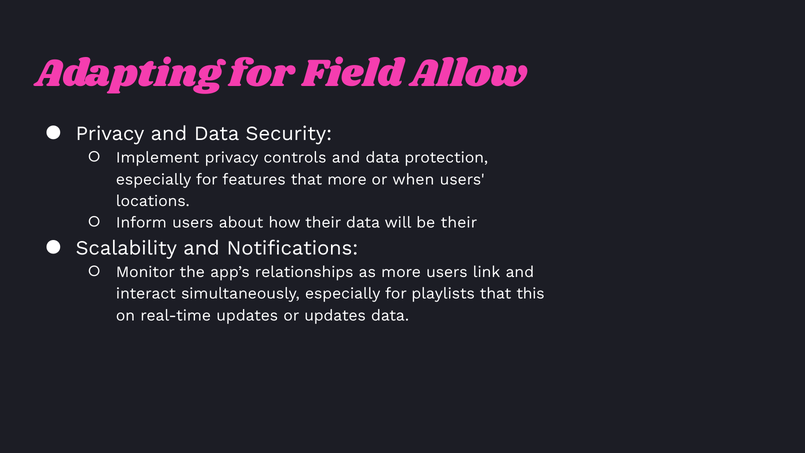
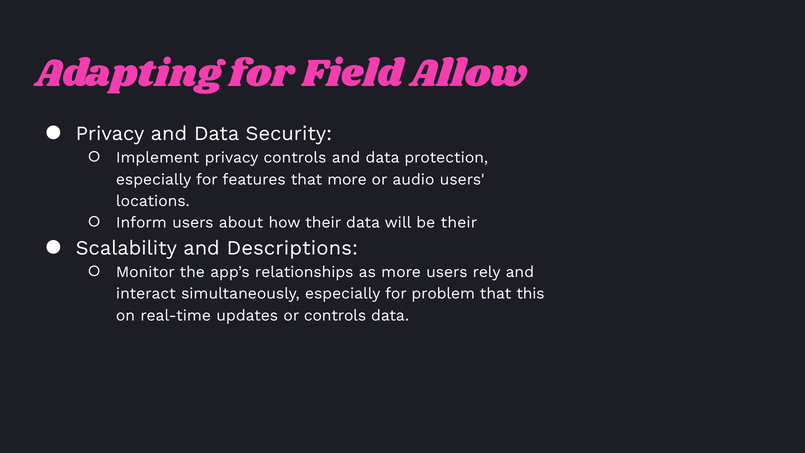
when: when -> audio
Notifications: Notifications -> Descriptions
link: link -> rely
playlists: playlists -> problem
or updates: updates -> controls
